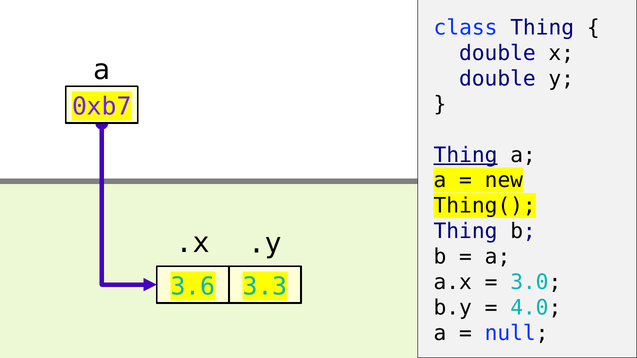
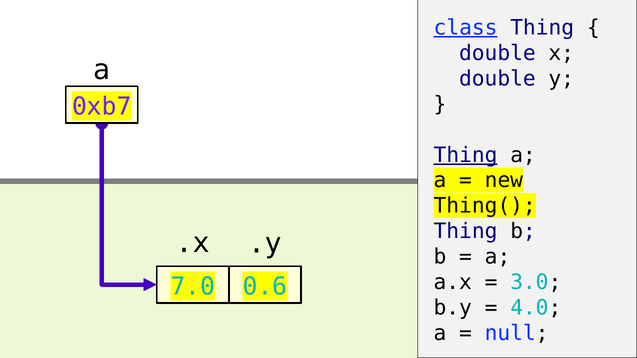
class underline: none -> present
3.6: 3.6 -> 7.0
3.3: 3.3 -> 0.6
